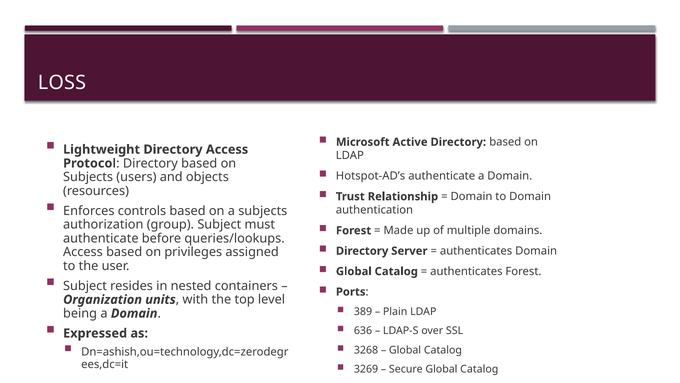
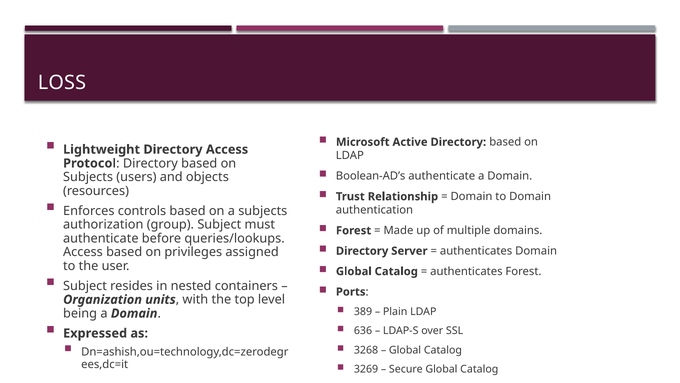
Hotspot-AD’s: Hotspot-AD’s -> Boolean-AD’s
